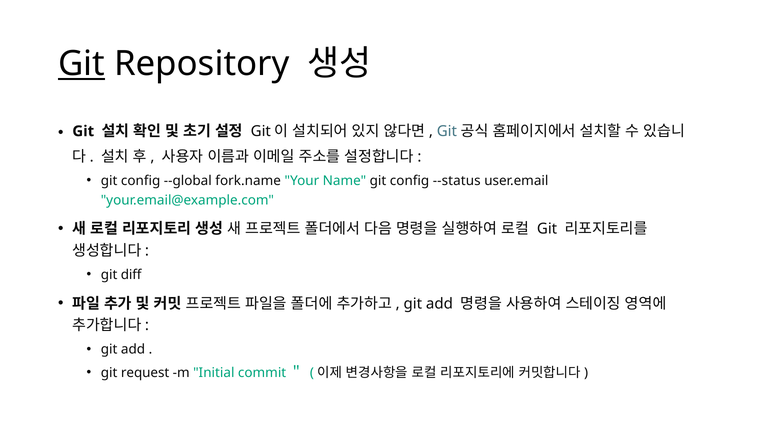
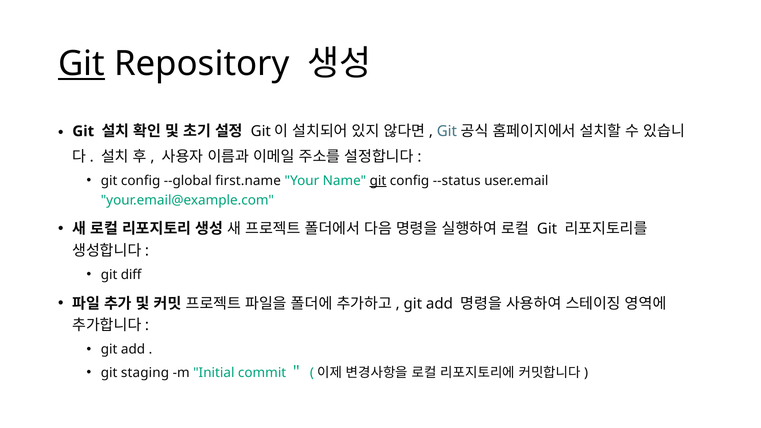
fork.name: fork.name -> first.name
git at (378, 181) underline: none -> present
request: request -> staging
